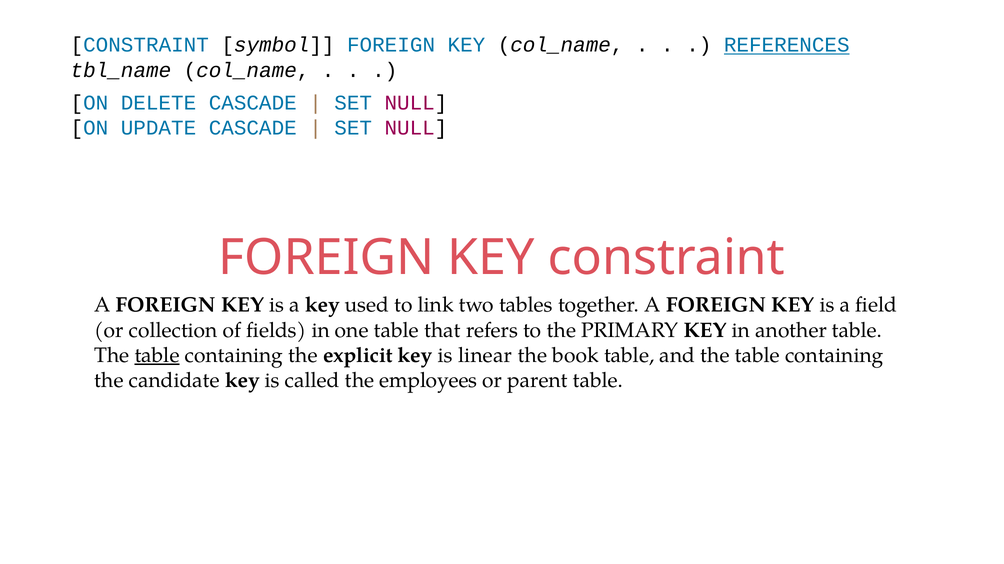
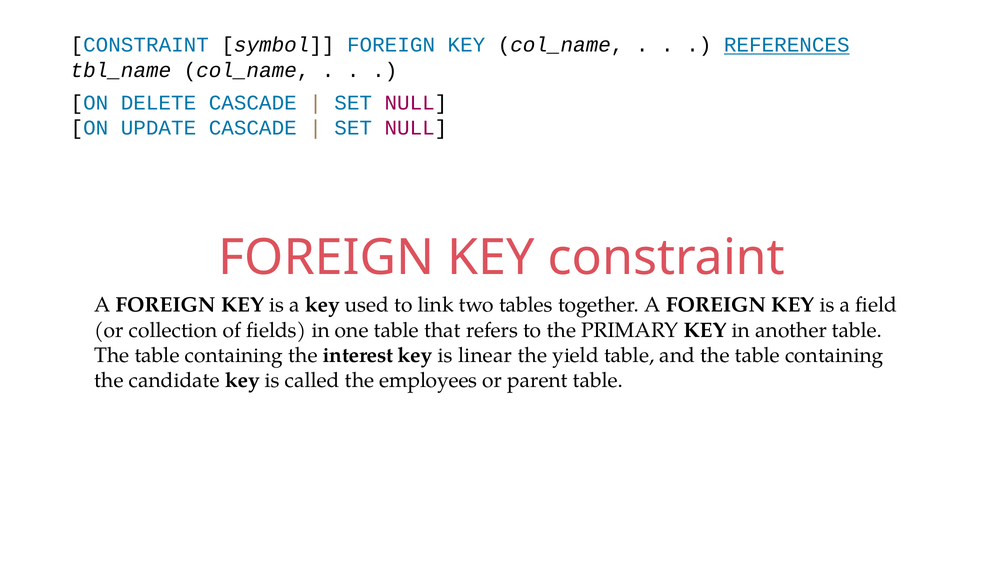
table at (157, 356) underline: present -> none
explicit: explicit -> interest
book: book -> yield
